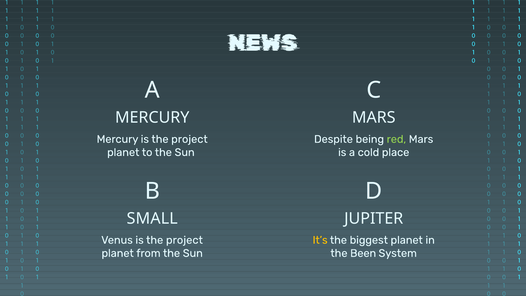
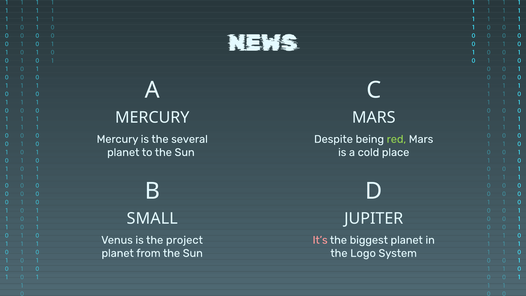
Mercury is the project: project -> several
It’s colour: yellow -> pink
Been: Been -> Logo
